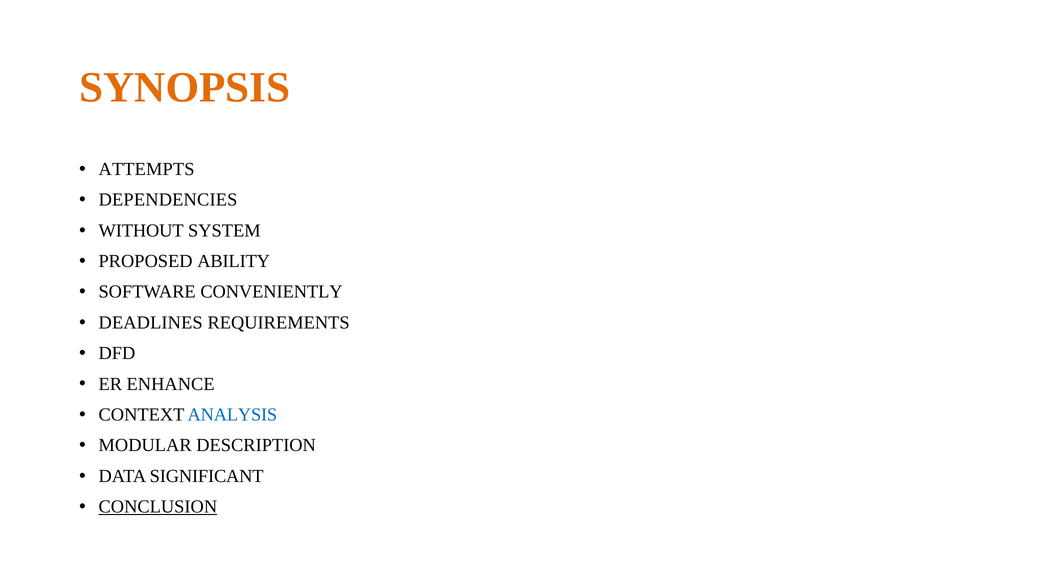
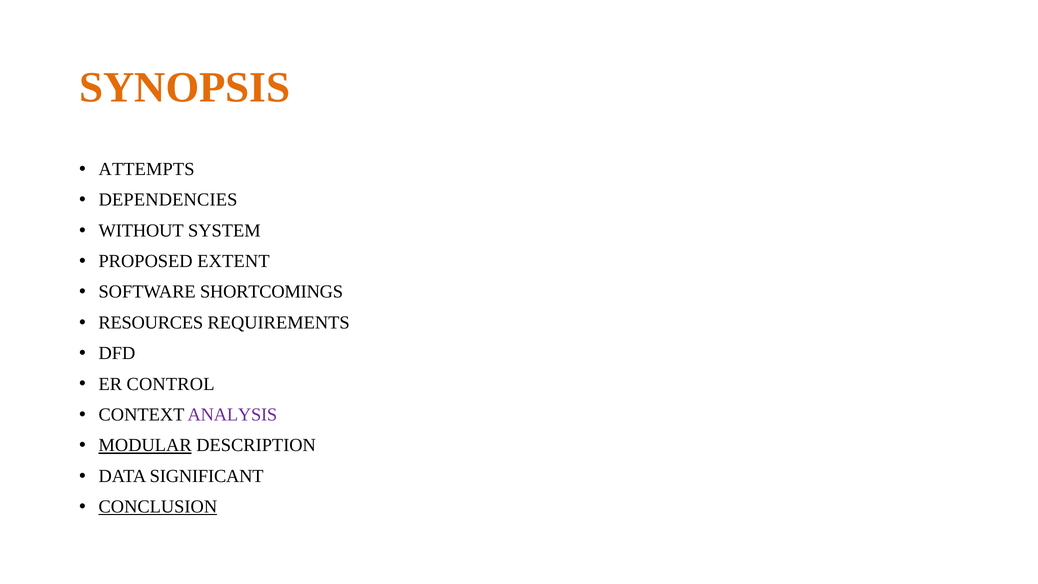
ABILITY: ABILITY -> EXTENT
CONVENIENTLY: CONVENIENTLY -> SHORTCOMINGS
DEADLINES: DEADLINES -> RESOURCES
ENHANCE: ENHANCE -> CONTROL
ANALYSIS colour: blue -> purple
MODULAR underline: none -> present
